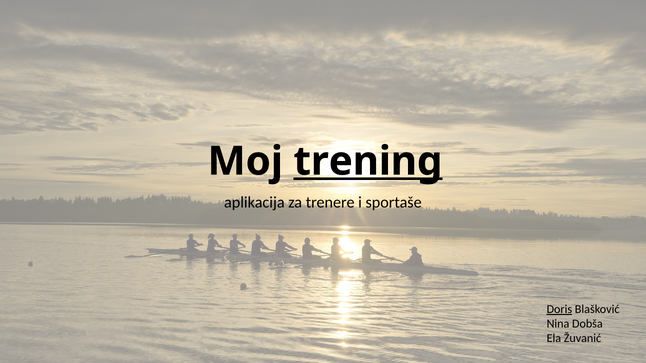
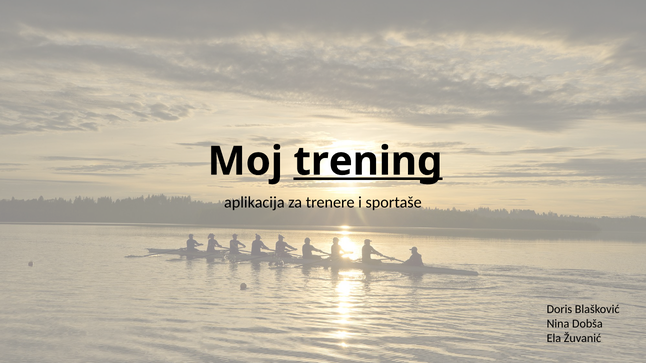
Doris underline: present -> none
